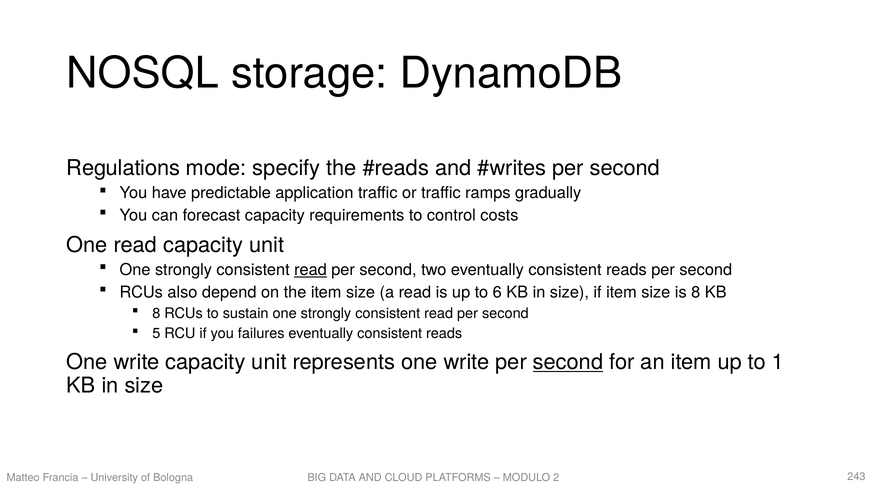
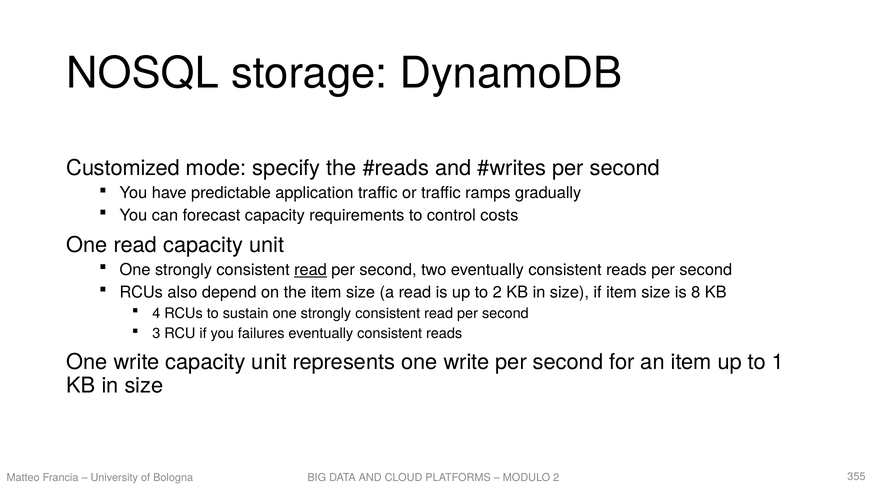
Regulations: Regulations -> Customized
to 6: 6 -> 2
8 at (156, 314): 8 -> 4
5: 5 -> 3
second at (568, 363) underline: present -> none
243: 243 -> 355
